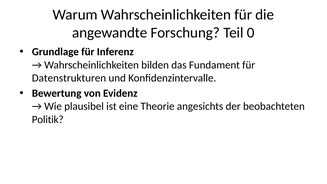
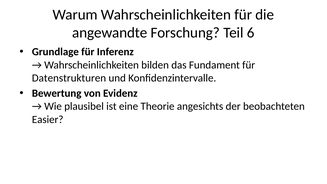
0: 0 -> 6
Politik: Politik -> Easier
